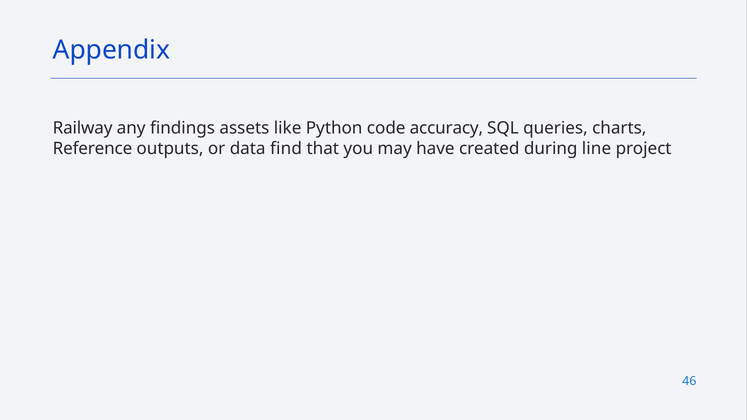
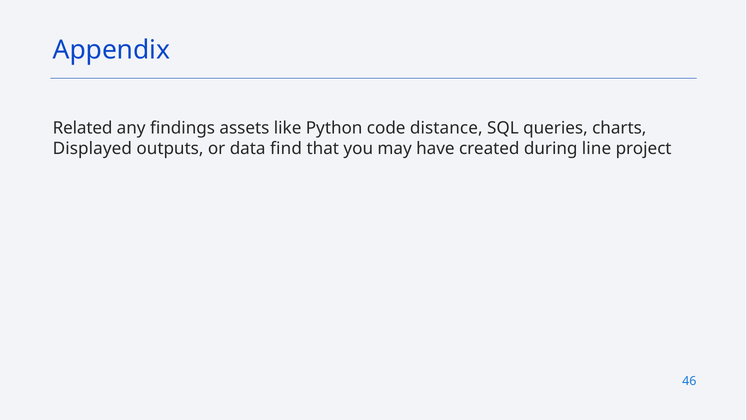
Railway: Railway -> Related
accuracy: accuracy -> distance
Reference: Reference -> Displayed
